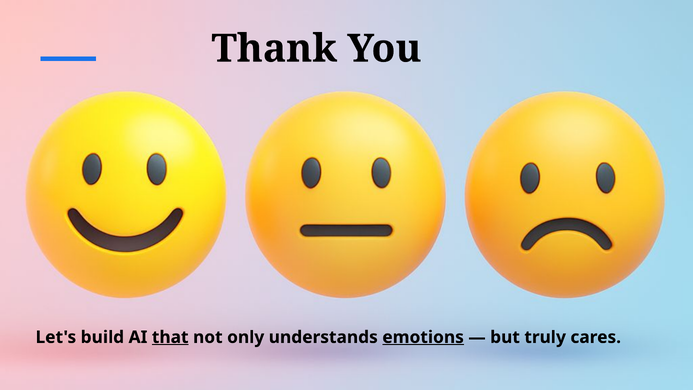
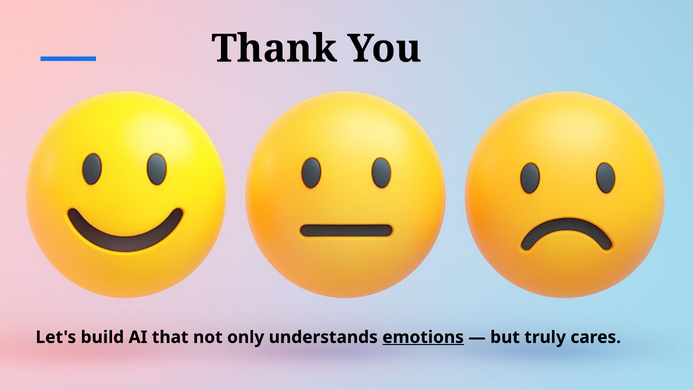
that underline: present -> none
